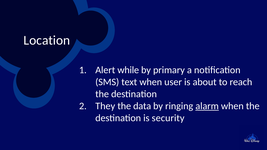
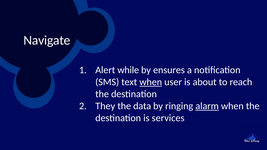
Location: Location -> Navigate
primary: primary -> ensures
when at (151, 82) underline: none -> present
security: security -> services
